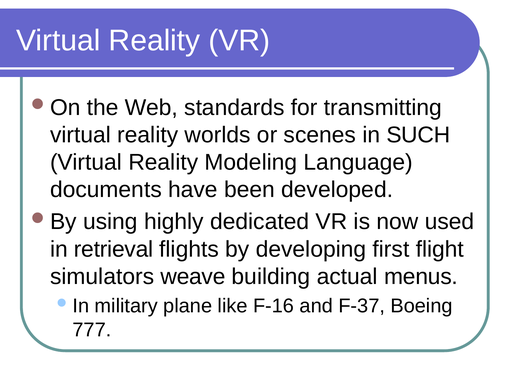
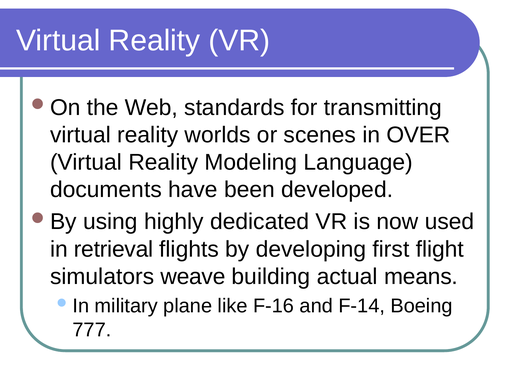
SUCH: SUCH -> OVER
menus: menus -> means
F-37: F-37 -> F-14
